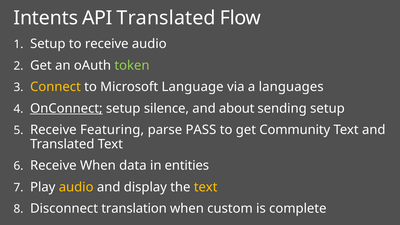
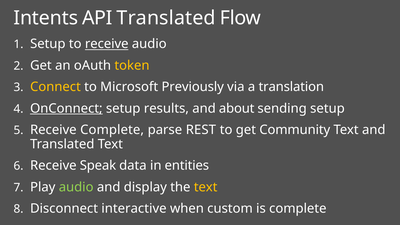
receive at (107, 44) underline: none -> present
token colour: light green -> yellow
Language: Language -> Previously
languages: languages -> translation
silence: silence -> results
Receive Featuring: Featuring -> Complete
PASS: PASS -> REST
Receive When: When -> Speak
audio at (76, 187) colour: yellow -> light green
translation: translation -> interactive
